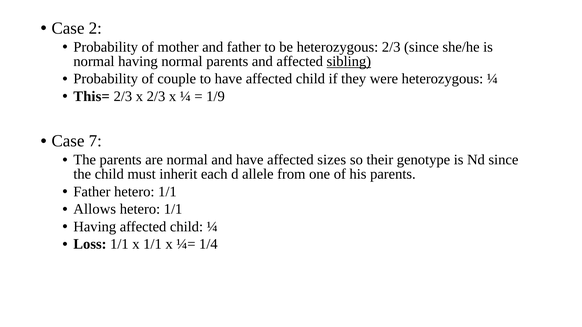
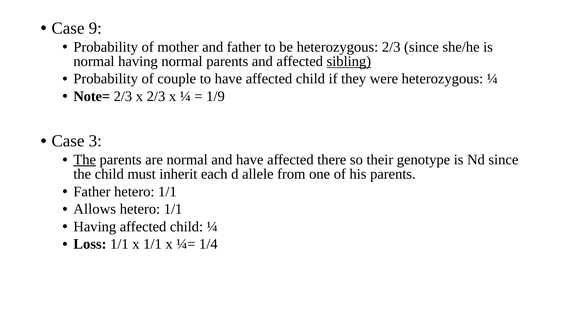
2: 2 -> 9
This=: This= -> Note=
7: 7 -> 3
The at (85, 160) underline: none -> present
sizes: sizes -> there
